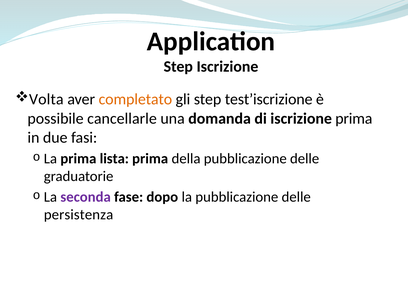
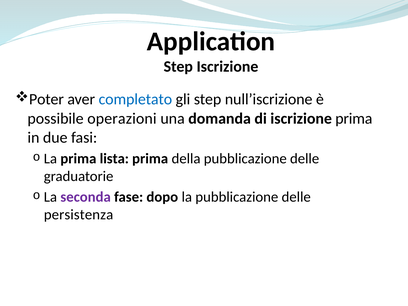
Volta: Volta -> Poter
completato colour: orange -> blue
test’iscrizione: test’iscrizione -> null’iscrizione
cancellarle: cancellarle -> operazioni
